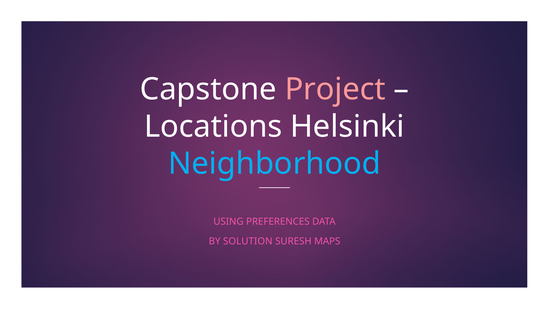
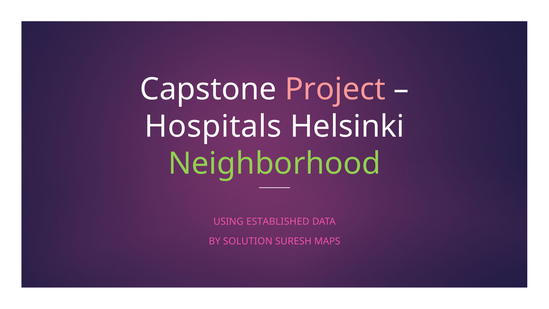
Locations: Locations -> Hospitals
Neighborhood colour: light blue -> light green
PREFERENCES: PREFERENCES -> ESTABLISHED
